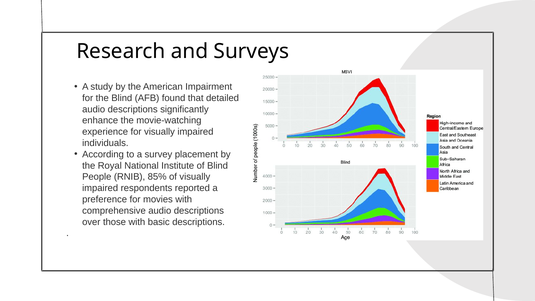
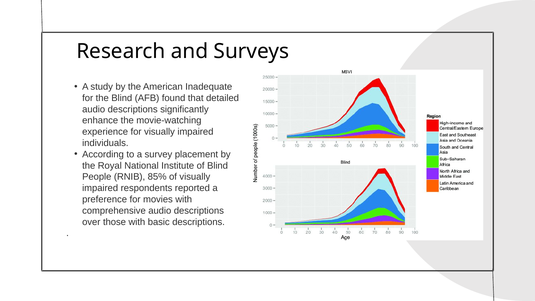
Impairment: Impairment -> Inadequate
